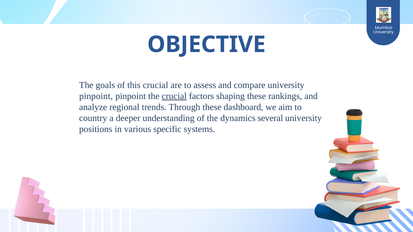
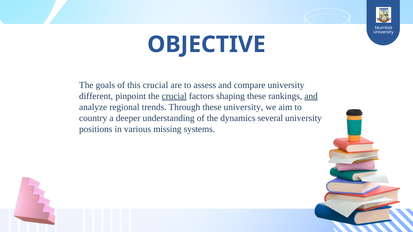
pinpoint at (96, 96): pinpoint -> different
and at (311, 96) underline: none -> present
these dashboard: dashboard -> university
specific: specific -> missing
